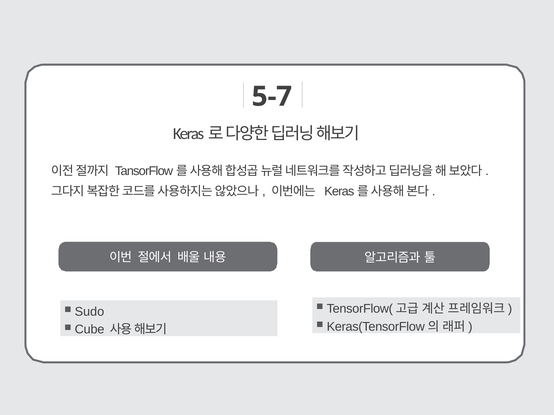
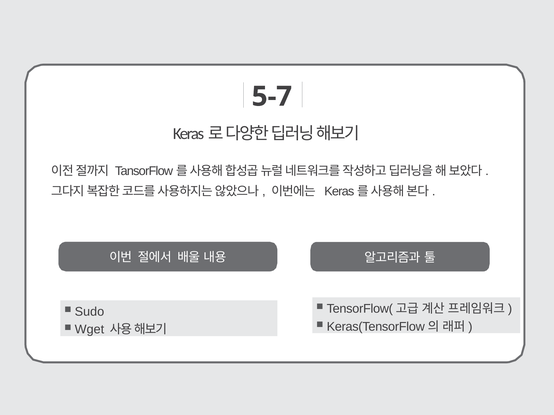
Cube: Cube -> Wget
